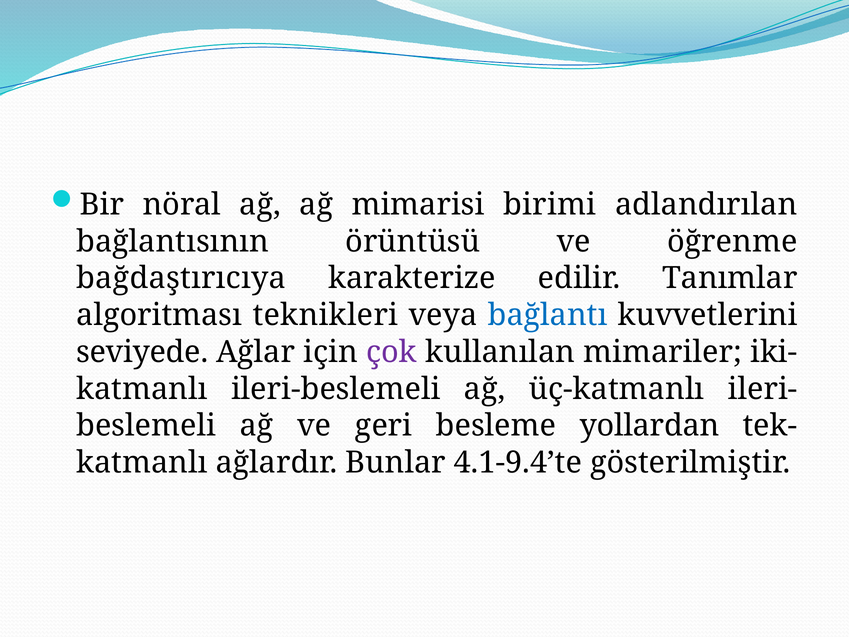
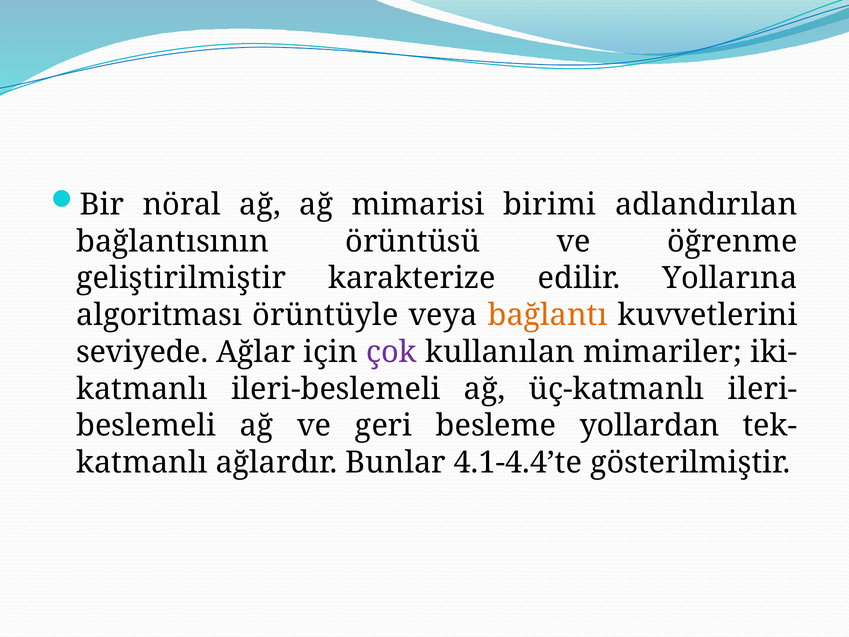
bağdaştırıcıya: bağdaştırıcıya -> geliştirilmiştir
Tanımlar: Tanımlar -> Yollarına
teknikleri: teknikleri -> örüntüyle
bağlantı colour: blue -> orange
4.1-9.4’te: 4.1-9.4’te -> 4.1-4.4’te
